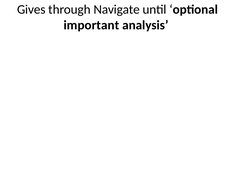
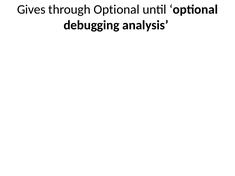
through Navigate: Navigate -> Optional
important: important -> debugging
